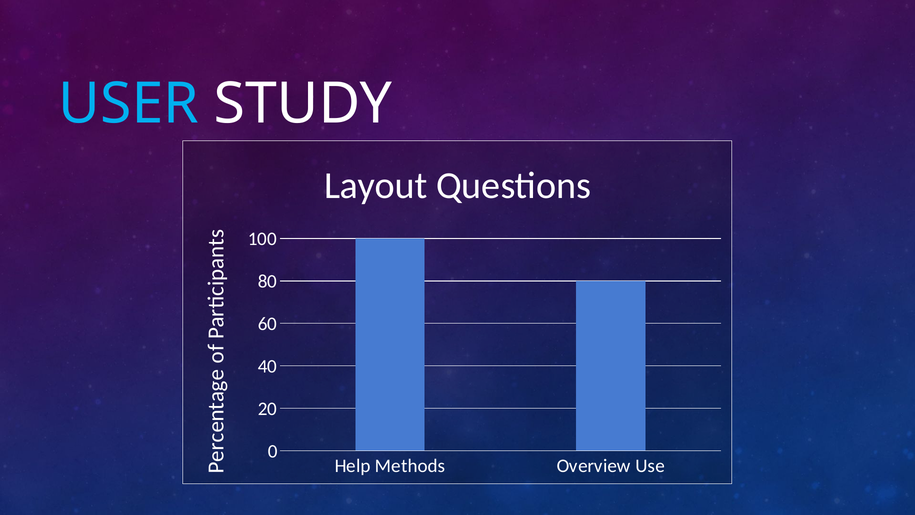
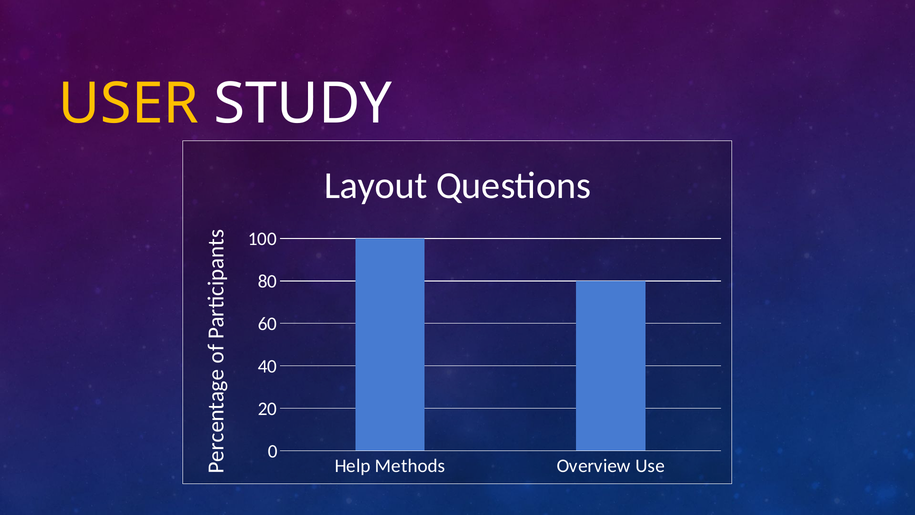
USER colour: light blue -> yellow
